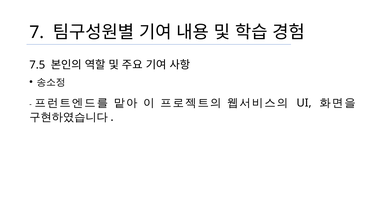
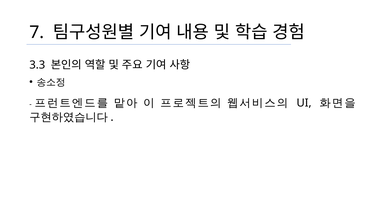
7.5: 7.5 -> 3.3
